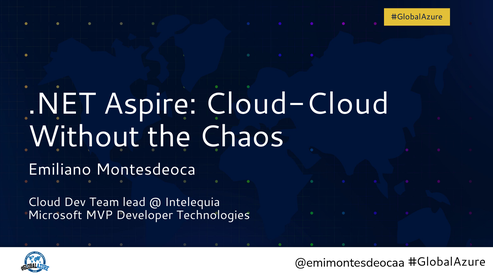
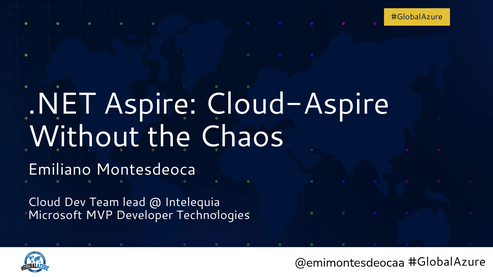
Cloud-Cloud: Cloud-Cloud -> Cloud-Aspire
